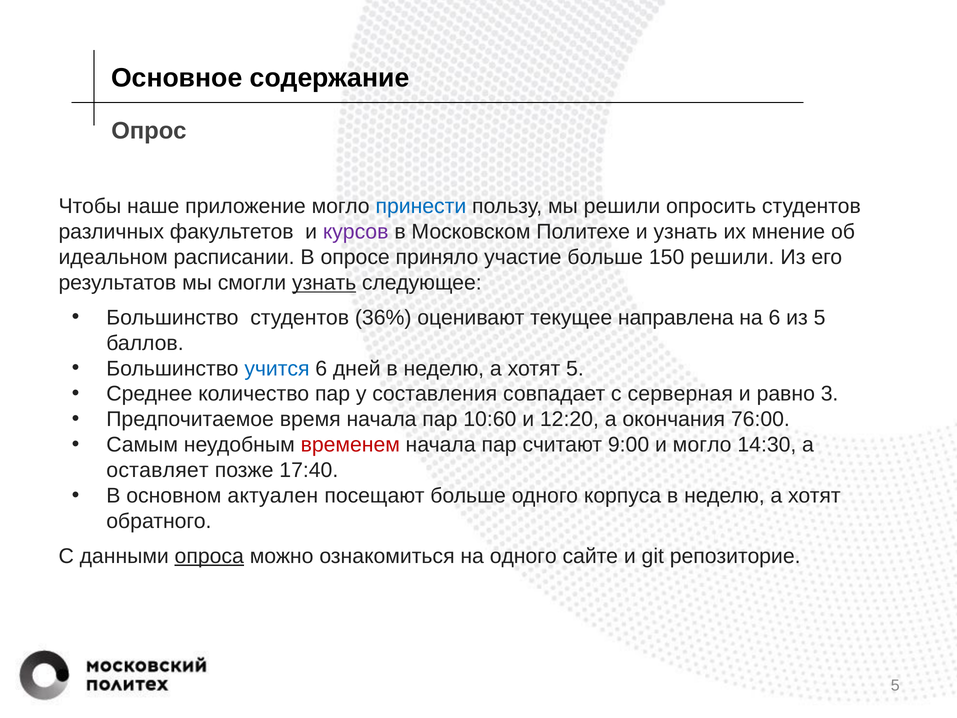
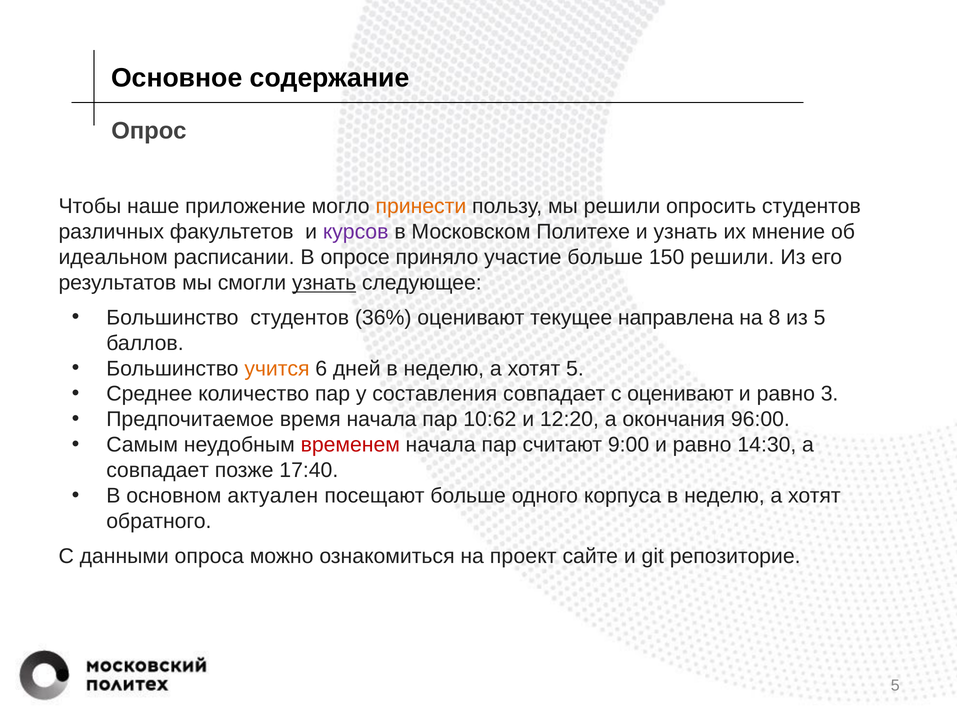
принести colour: blue -> orange
на 6: 6 -> 8
учится colour: blue -> orange
с серверная: серверная -> оценивают
10:60: 10:60 -> 10:62
76:00: 76:00 -> 96:00
9:00 и могло: могло -> равно
оставляет at (158, 470): оставляет -> совпадает
опроса underline: present -> none
на одного: одного -> проект
